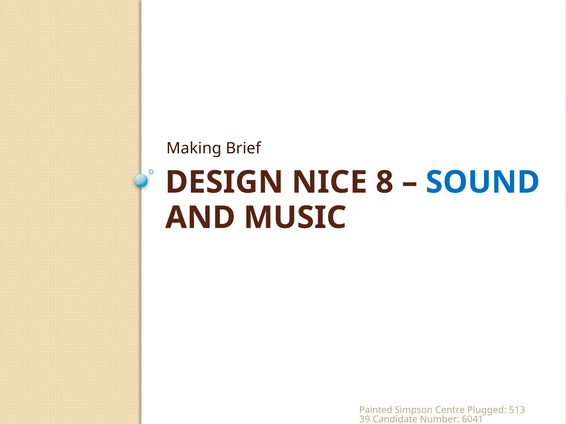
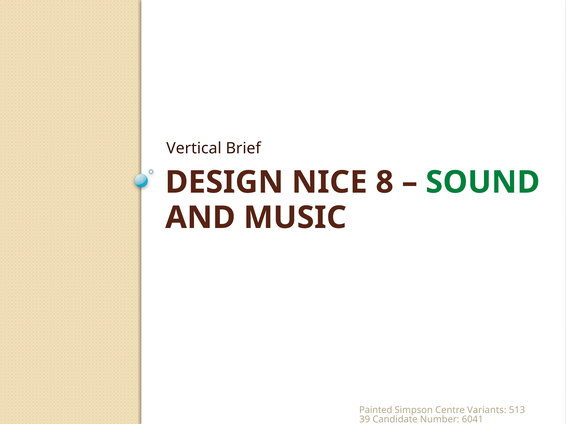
Making: Making -> Vertical
SOUND colour: blue -> green
Plugged: Plugged -> Variants
